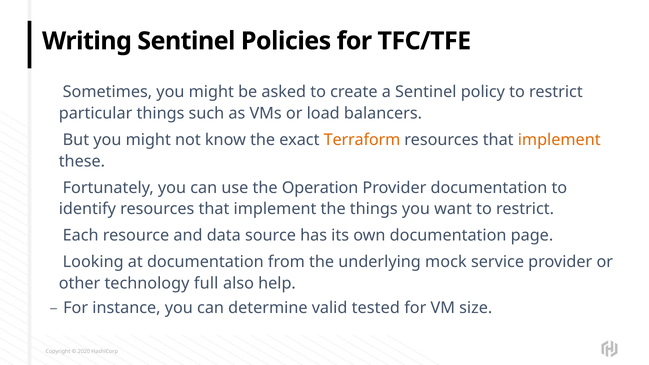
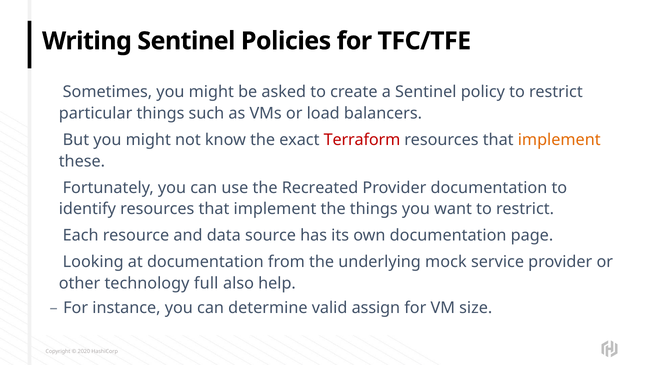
Terraform colour: orange -> red
Operation: Operation -> Recreated
tested: tested -> assign
